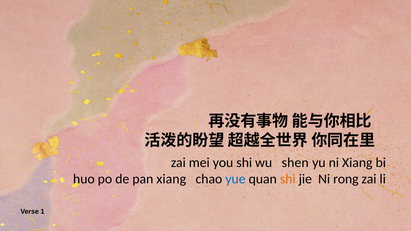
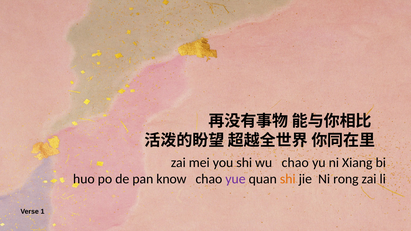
wu shen: shen -> chao
pan xiang: xiang -> know
yue colour: blue -> purple
